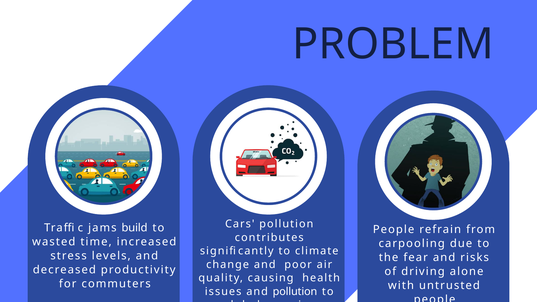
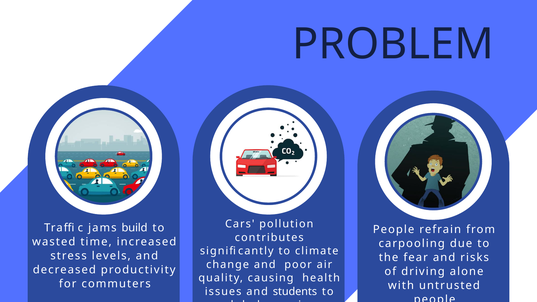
and pollution: pollution -> students
